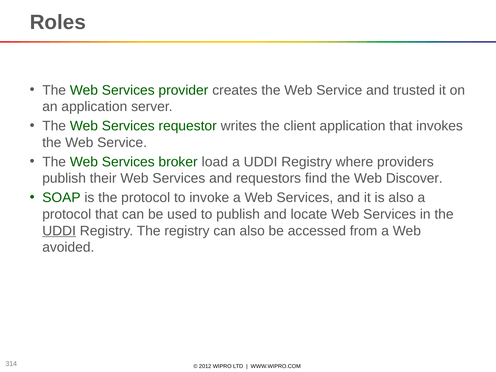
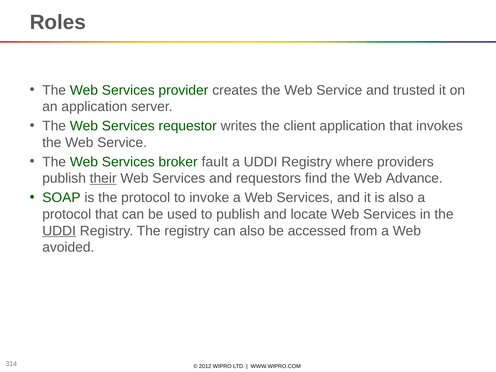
load: load -> fault
their underline: none -> present
Discover: Discover -> Advance
